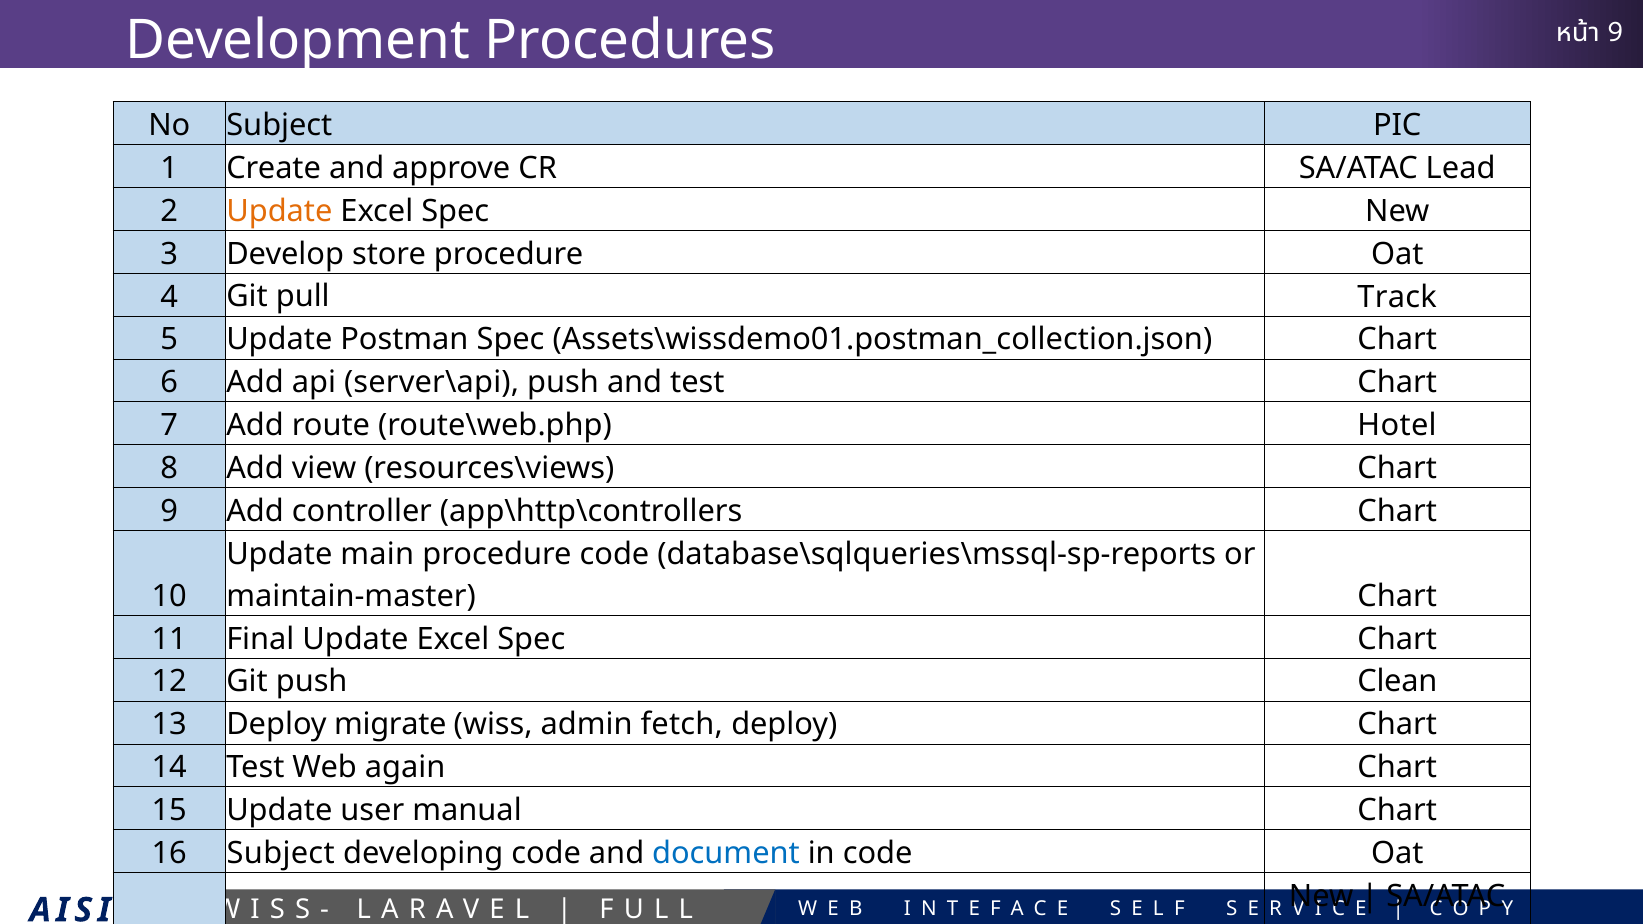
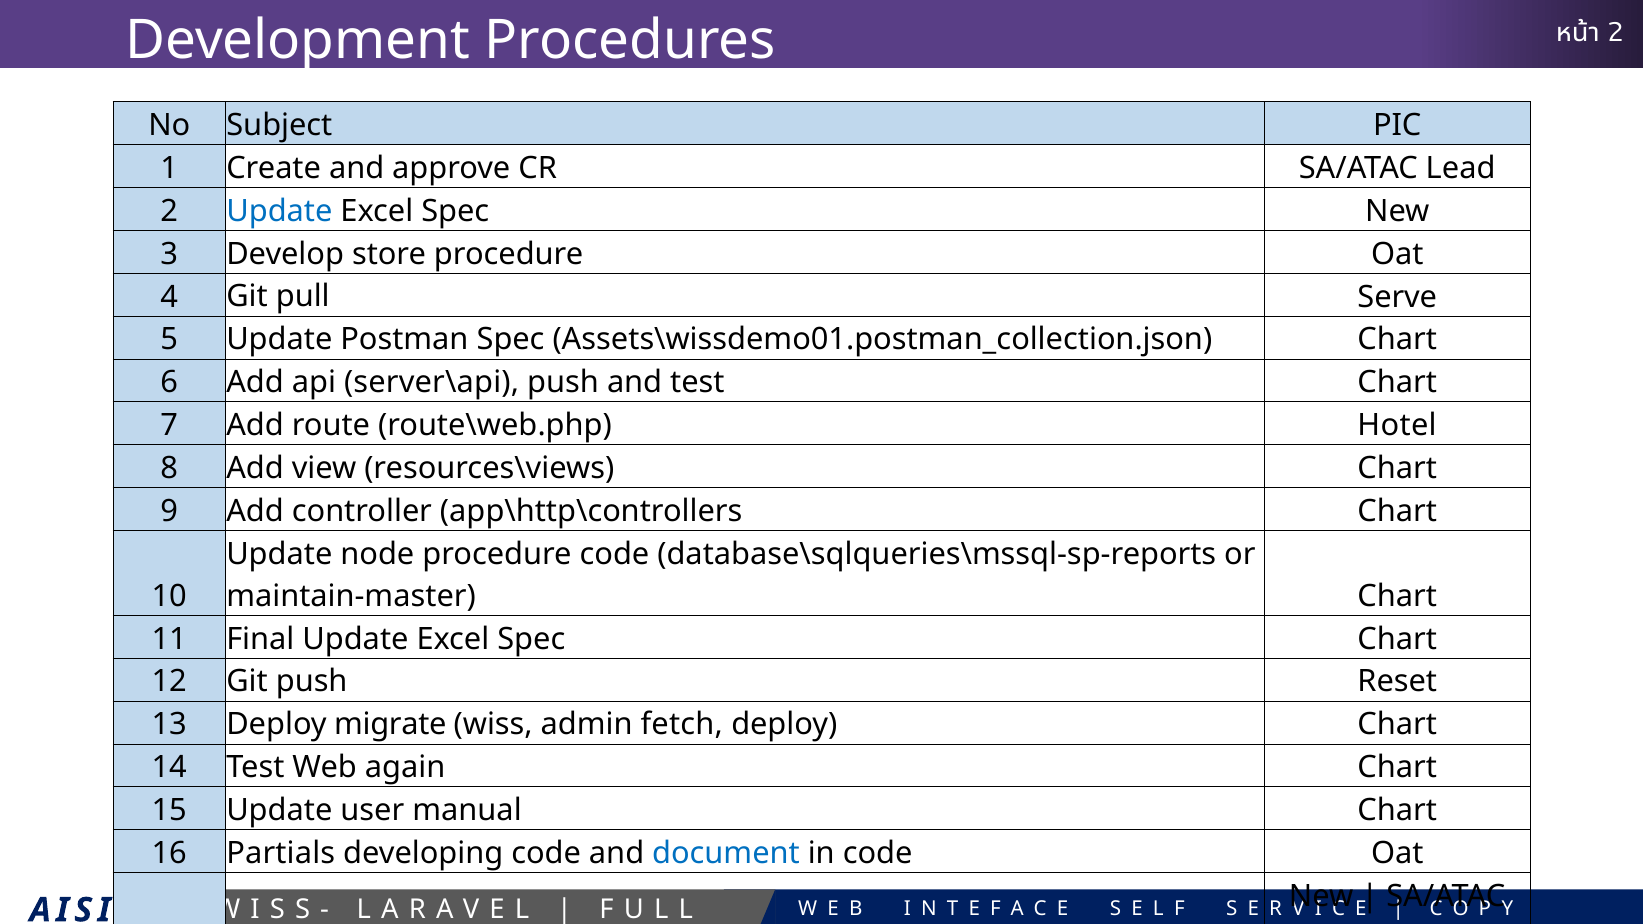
9 at (1615, 33): 9 -> 2
Update at (279, 211) colour: orange -> blue
Track: Track -> Serve
main: main -> node
Clean: Clean -> Reset
Subject at (281, 853): Subject -> Partials
